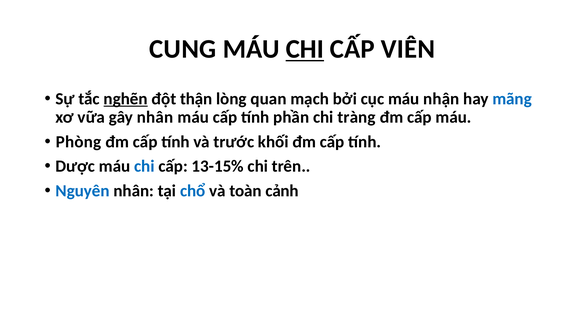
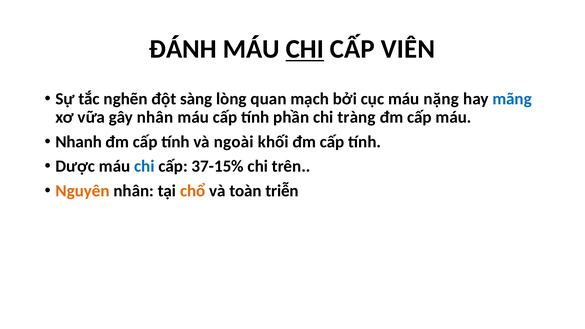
CUNG: CUNG -> ĐÁNH
nghẽn underline: present -> none
thận: thận -> sàng
nhận: nhận -> nặng
Phòng: Phòng -> Nhanh
trước: trước -> ngoài
13-15%: 13-15% -> 37-15%
Nguyên colour: blue -> orange
chổ colour: blue -> orange
cảnh: cảnh -> triễn
